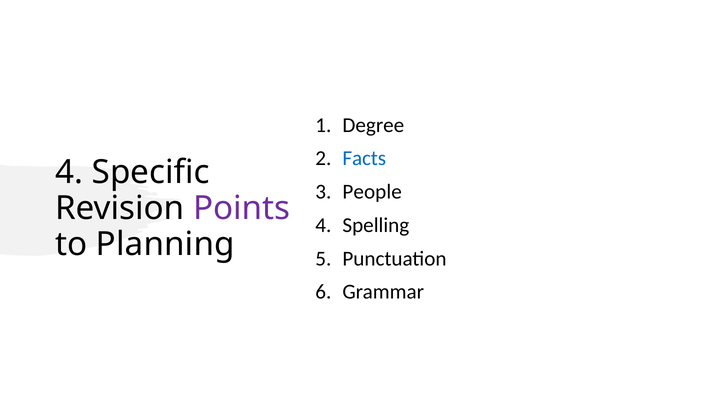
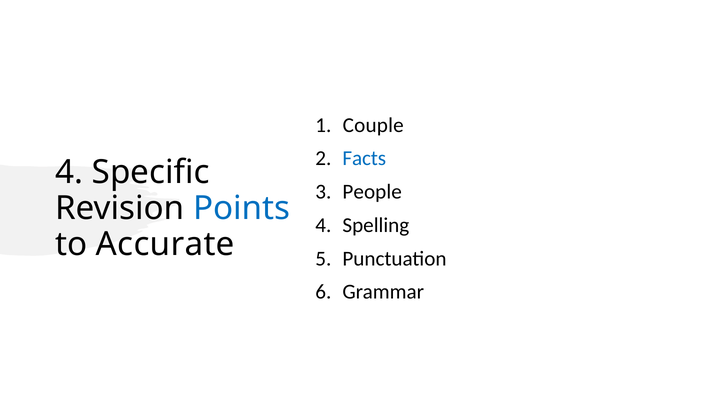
Degree: Degree -> Couple
Points colour: purple -> blue
Planning: Planning -> Accurate
